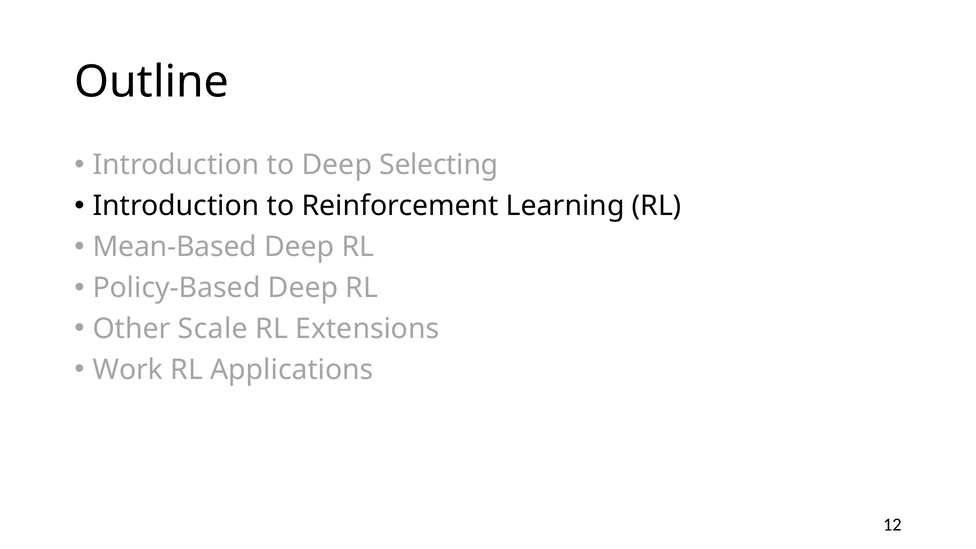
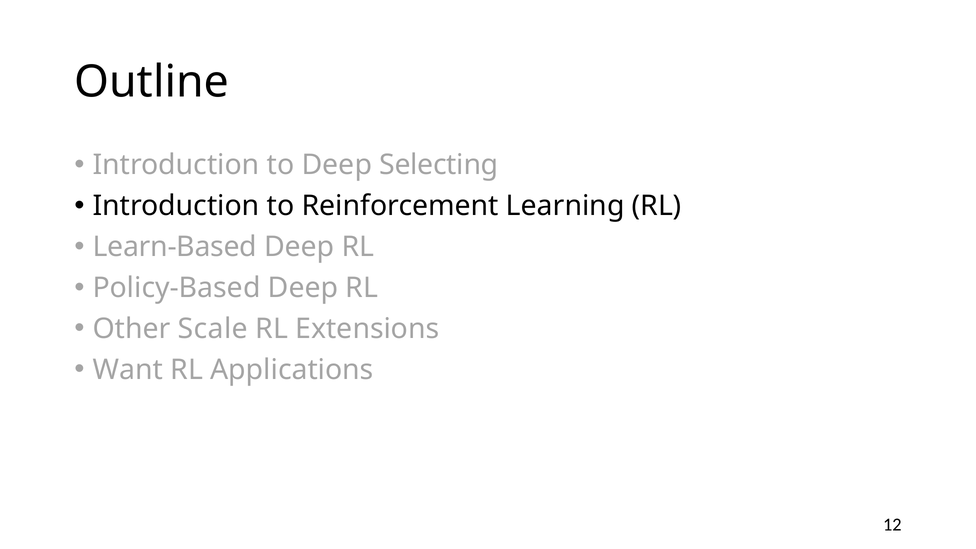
Mean-Based: Mean-Based -> Learn-Based
Work: Work -> Want
